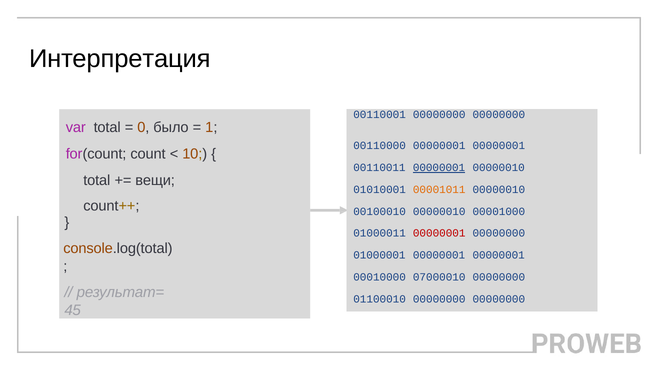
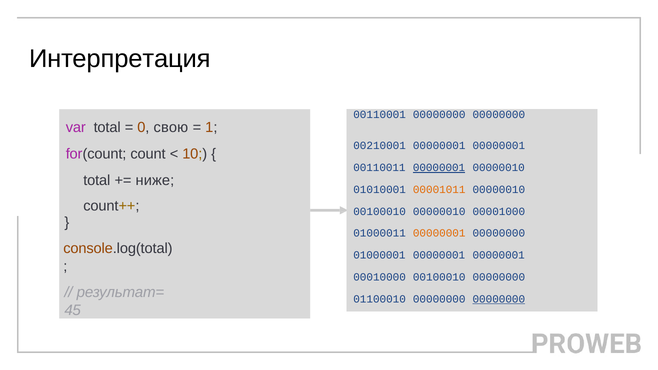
было: было -> свою
00110000: 00110000 -> 00210001
вещи: вещи -> ниже
00000001 at (439, 233) colour: red -> orange
00010000 07000010: 07000010 -> 00100010
00000000 at (499, 299) underline: none -> present
